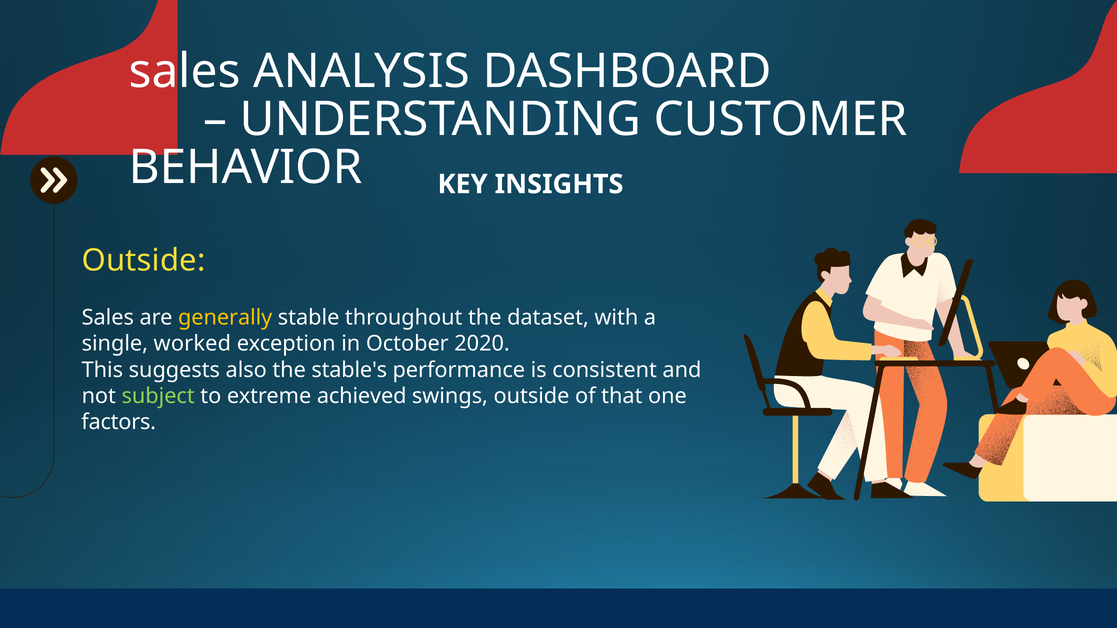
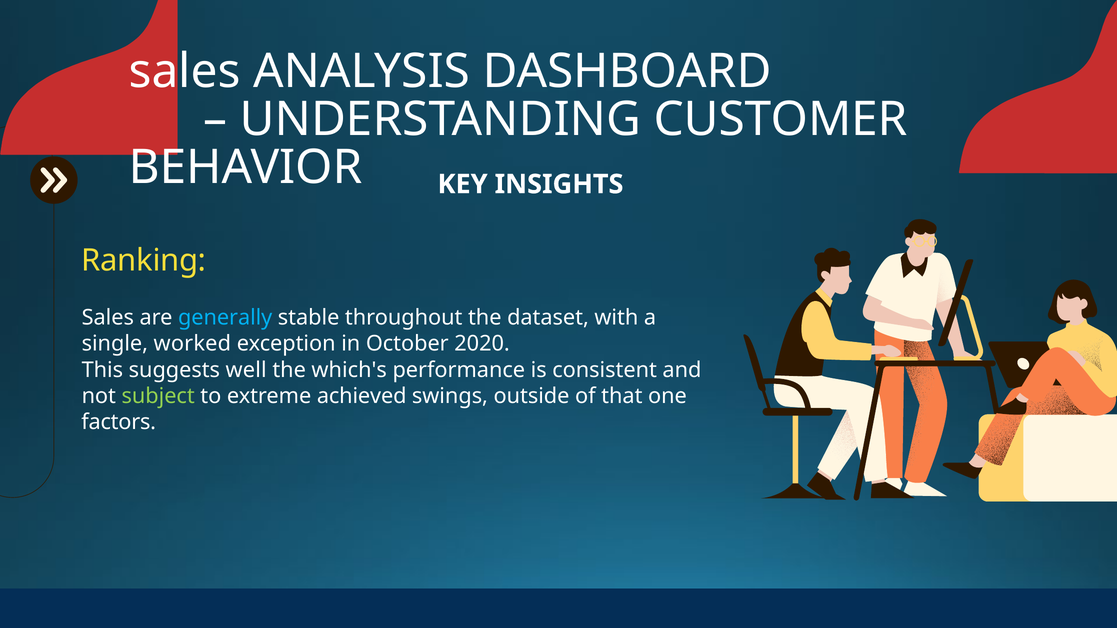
Outside at (144, 261): Outside -> Ranking
generally colour: yellow -> light blue
also: also -> well
stable's: stable's -> which's
